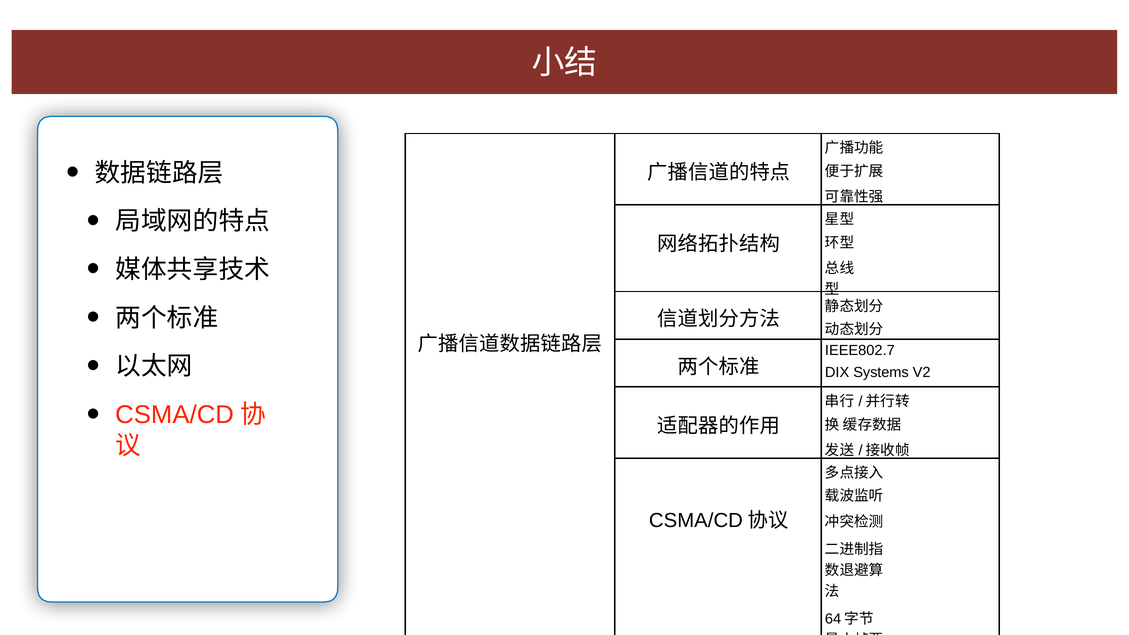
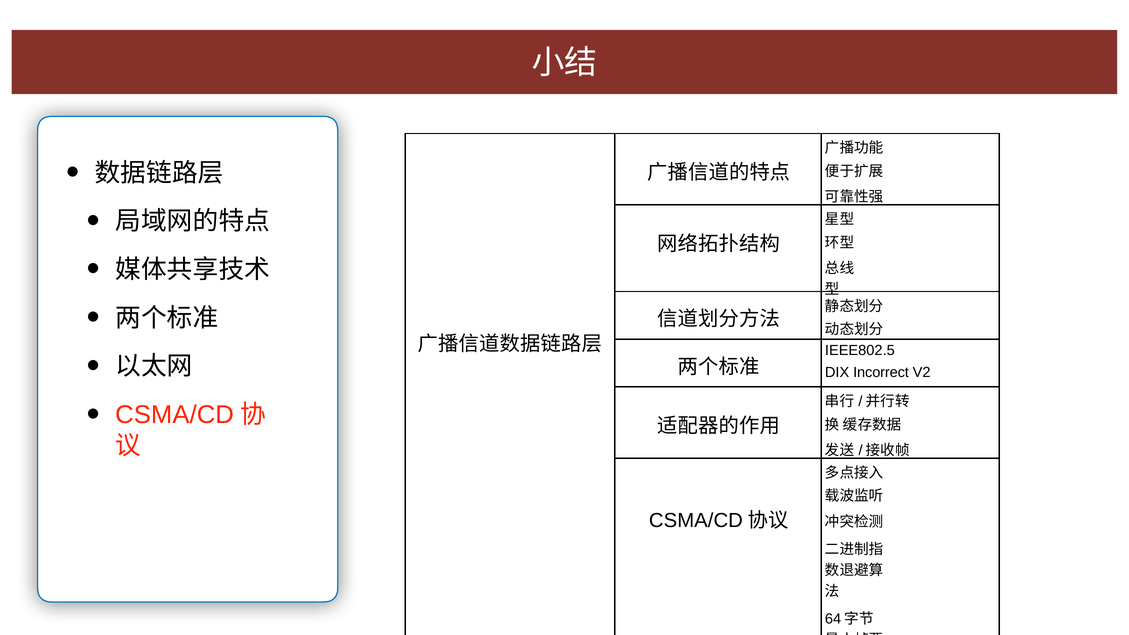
IEEE802.7: IEEE802.7 -> IEEE802.5
Systems: Systems -> Incorrect
